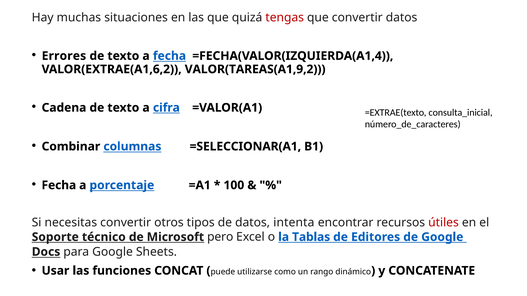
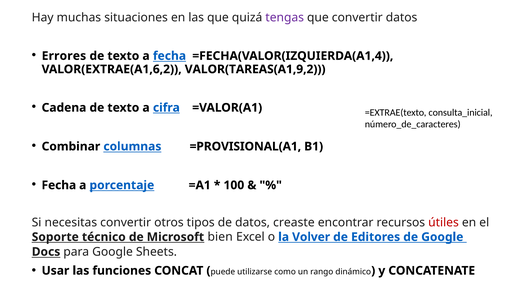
tengas colour: red -> purple
=SELECCIONAR(A1: =SELECCIONAR(A1 -> =PROVISIONAL(A1
intenta: intenta -> creaste
pero: pero -> bien
Tablas: Tablas -> Volver
